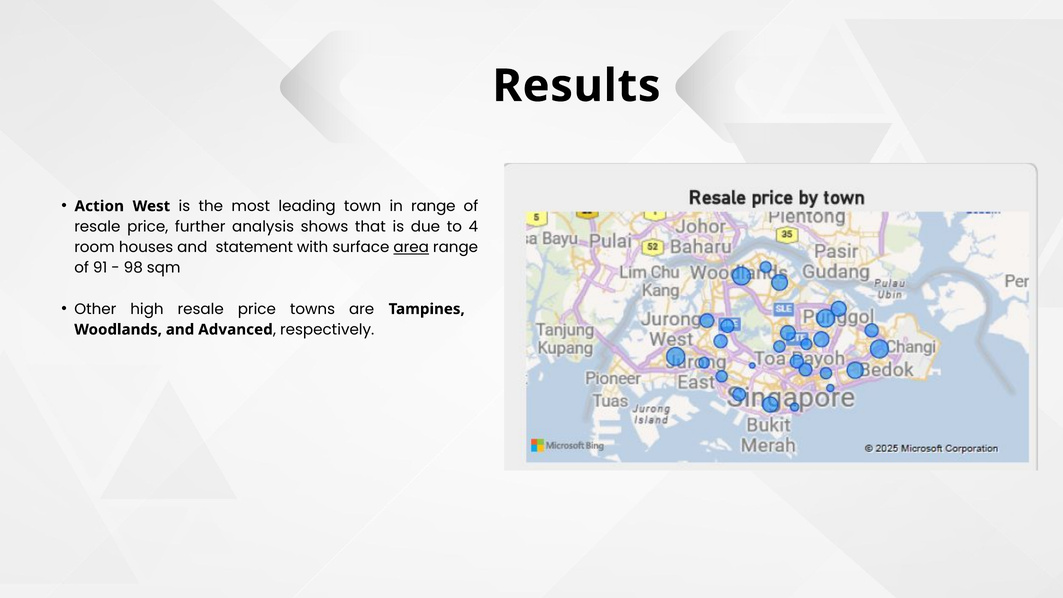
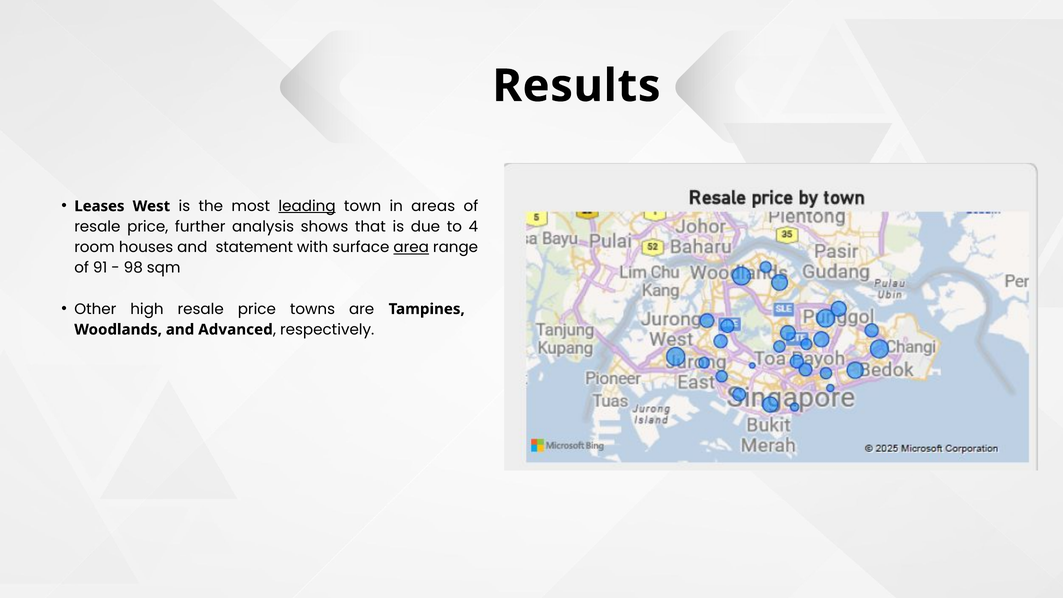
Action: Action -> Leases
leading underline: none -> present
in range: range -> areas
